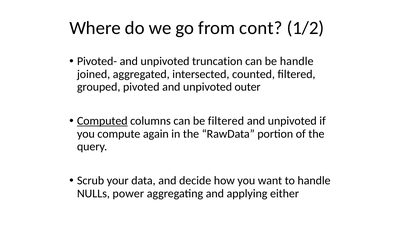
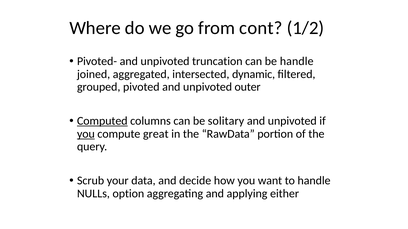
counted: counted -> dynamic
be filtered: filtered -> solitary
you at (86, 134) underline: none -> present
again: again -> great
power: power -> option
